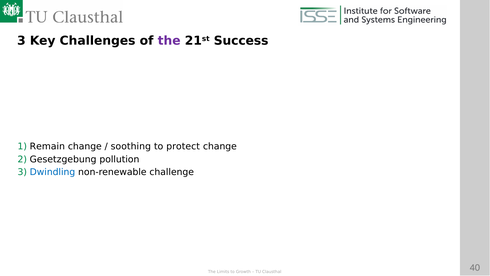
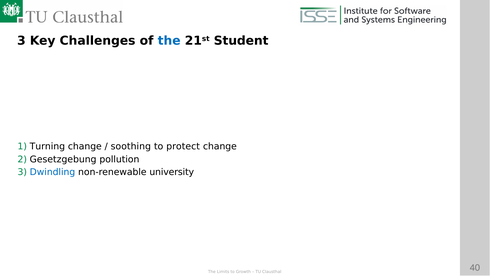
the at (169, 41) colour: purple -> blue
Success: Success -> Student
Remain: Remain -> Turning
challenge: challenge -> university
